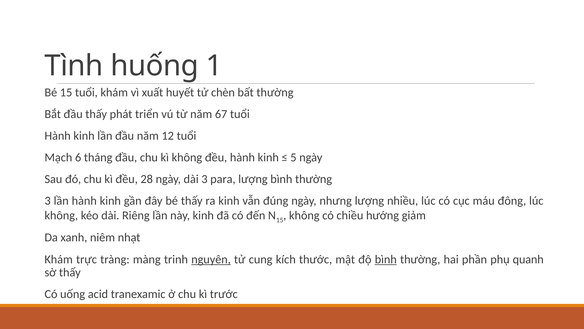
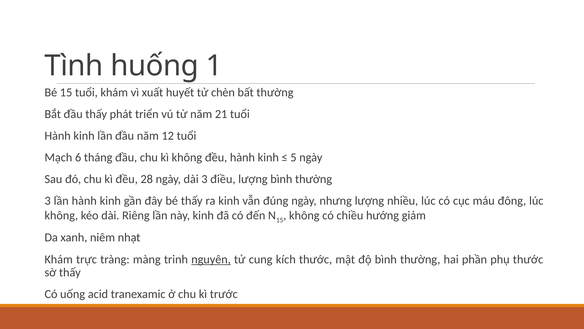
67: 67 -> 21
para: para -> điều
bình at (386, 259) underline: present -> none
phụ quanh: quanh -> thước
